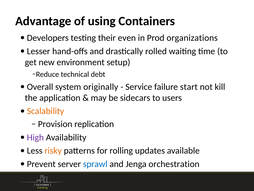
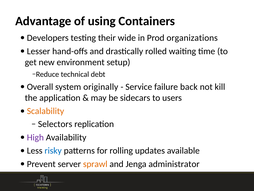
even: even -> wide
start: start -> back
Provision: Provision -> Selectors
risky colour: orange -> blue
sprawl colour: blue -> orange
orchestration: orchestration -> administrator
